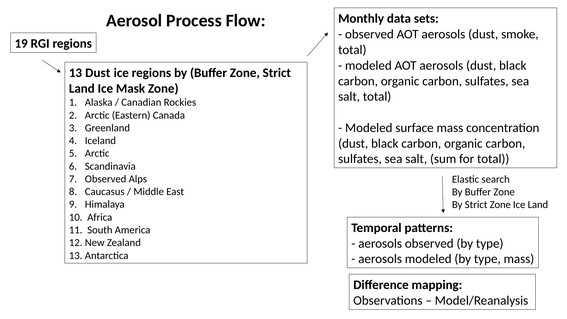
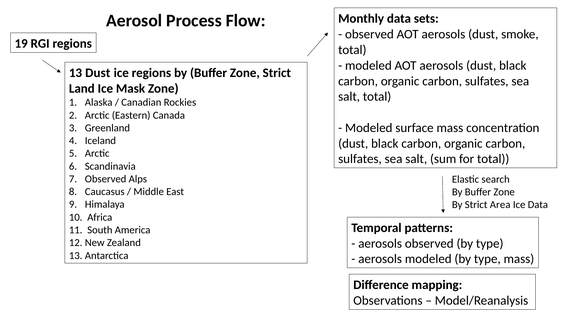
Strict Zone: Zone -> Area
Ice Land: Land -> Data
